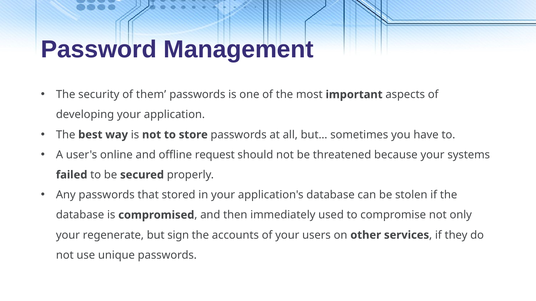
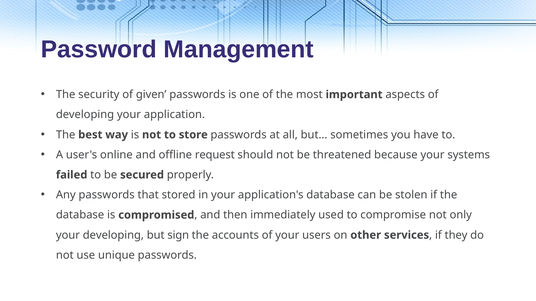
them: them -> given
your regenerate: regenerate -> developing
